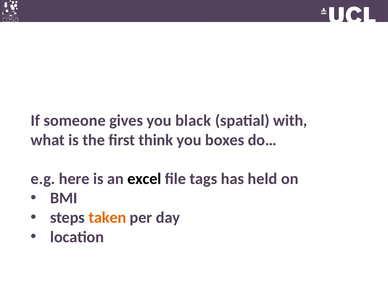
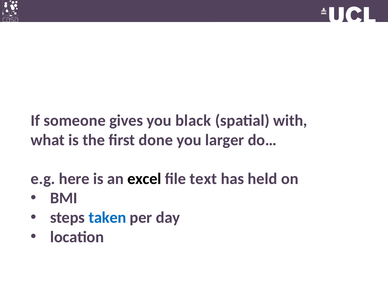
think: think -> done
boxes: boxes -> larger
tags: tags -> text
taken colour: orange -> blue
